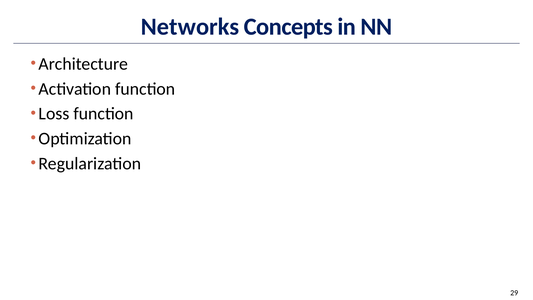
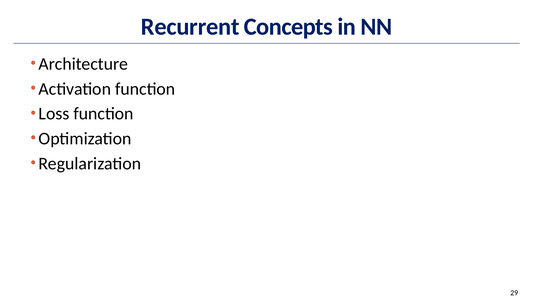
Networks: Networks -> Recurrent
